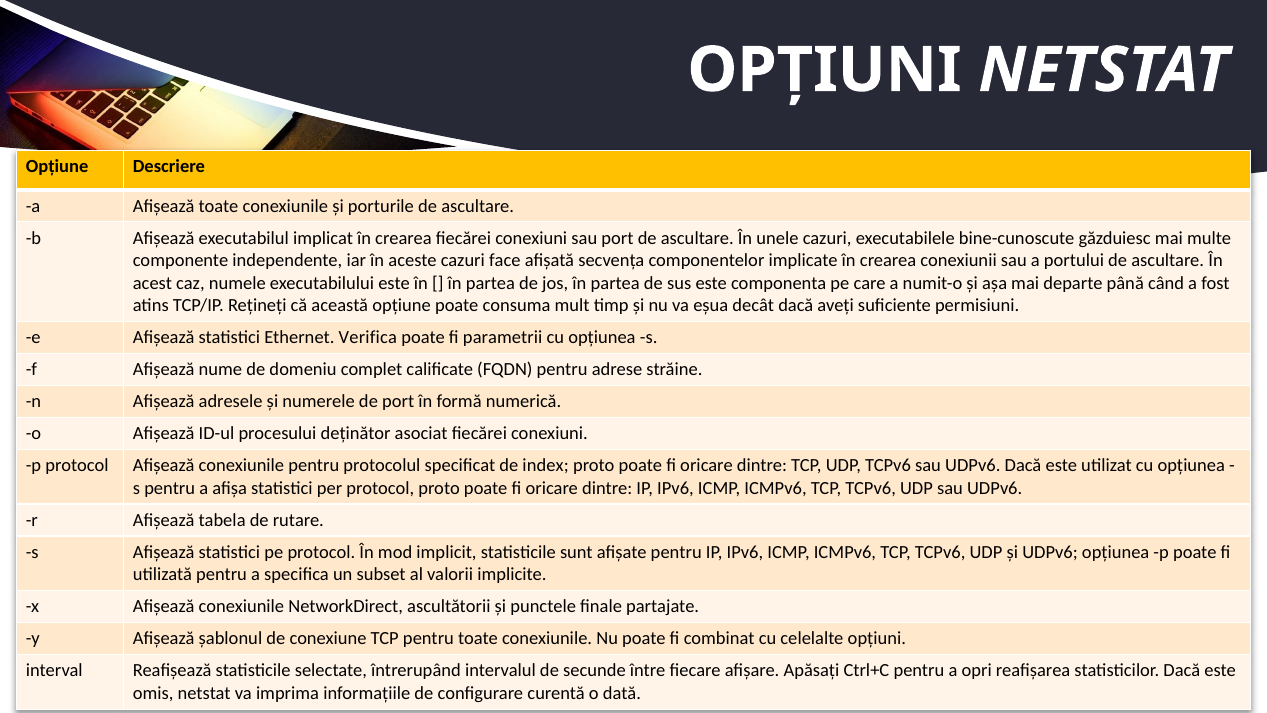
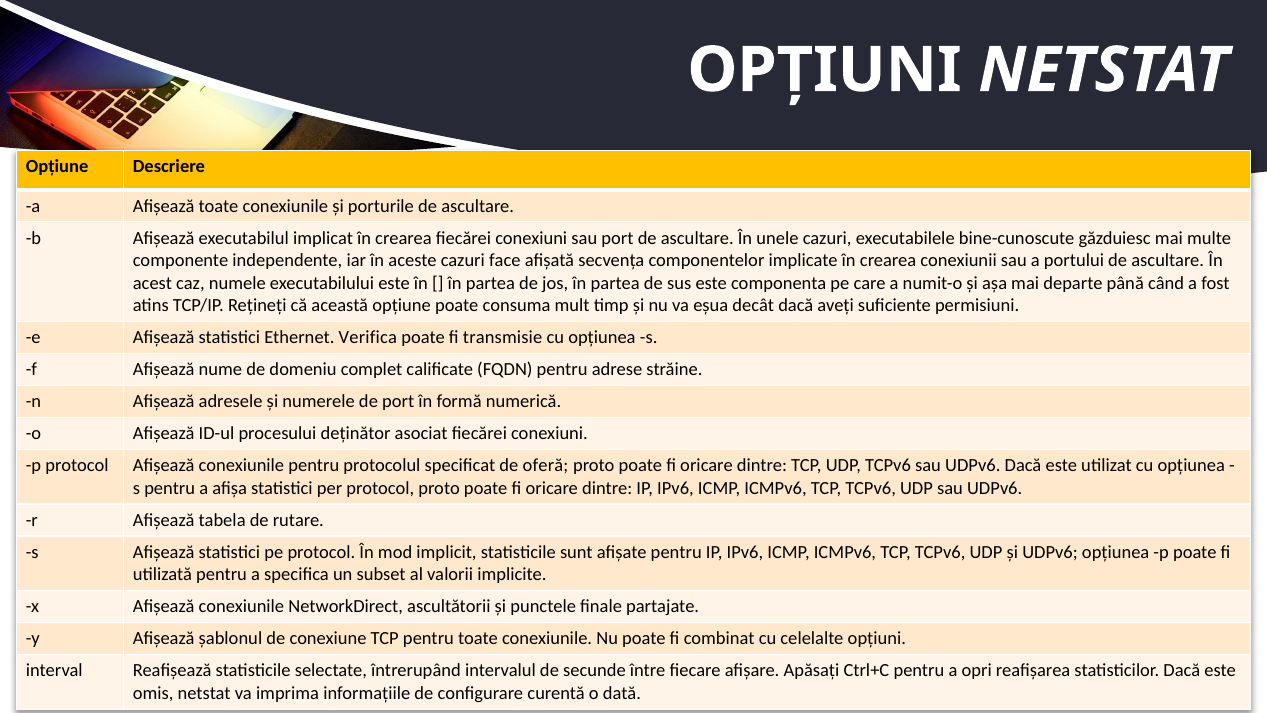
parametrii: parametrii -> transmisie
index: index -> oferă
